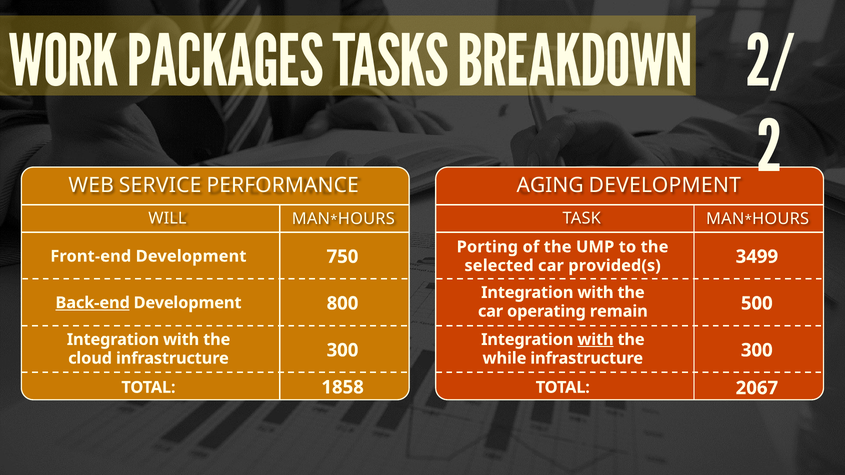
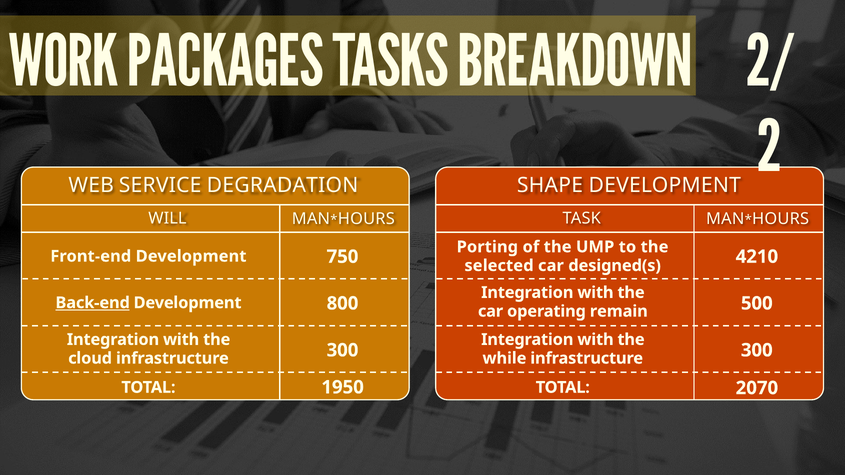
PERFORMANCE: PERFORMANCE -> DEGRADATION
AGING: AGING -> SHAPE
3499: 3499 -> 4210
provided(s: provided(s -> designed(s
with at (596, 340) underline: present -> none
1858: 1858 -> 1950
2067: 2067 -> 2070
